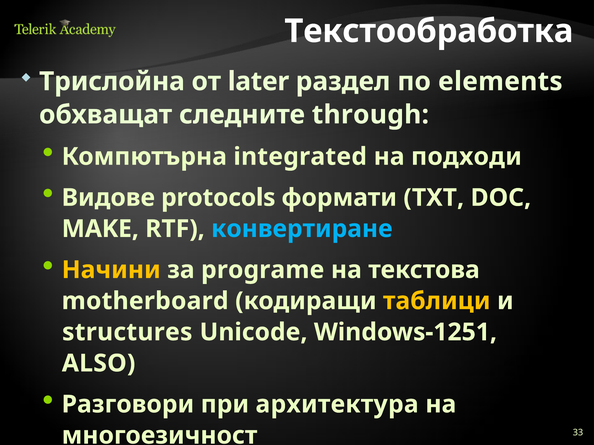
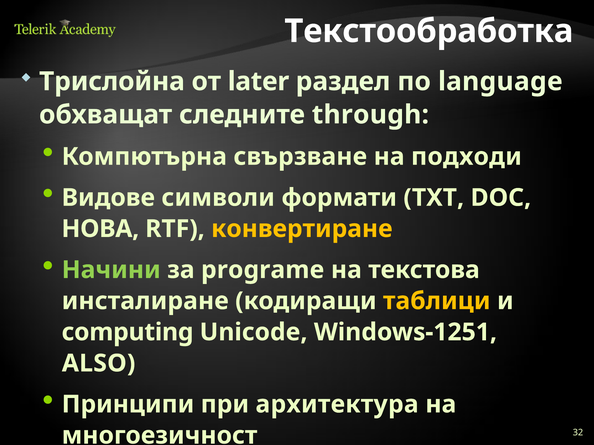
elements: elements -> language
integrated: integrated -> свързване
protocols: protocols -> символи
MAKE: MAKE -> НОВА
конвертиране colour: light blue -> yellow
Начини colour: yellow -> light green
motherboard: motherboard -> инсталиране
structures: structures -> computing
Разговори: Разговори -> Принципи
33: 33 -> 32
